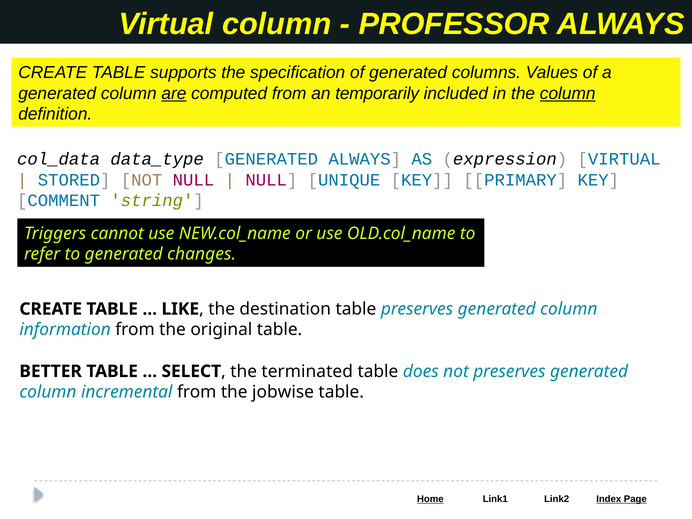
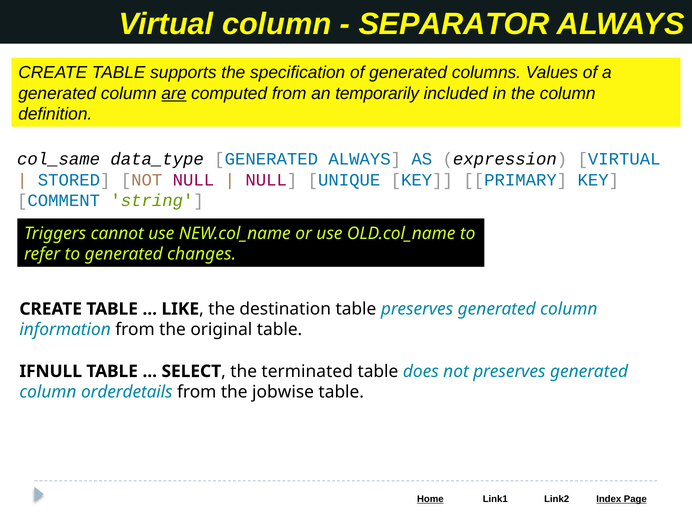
PROFESSOR: PROFESSOR -> SEPARATOR
column at (568, 93) underline: present -> none
col_data: col_data -> col_same
BETTER: BETTER -> IFNULL
incremental: incremental -> orderdetails
